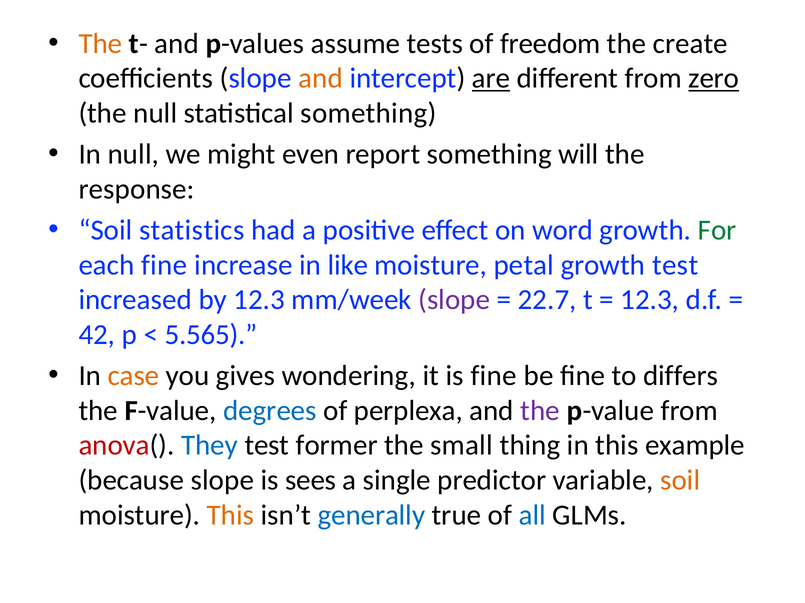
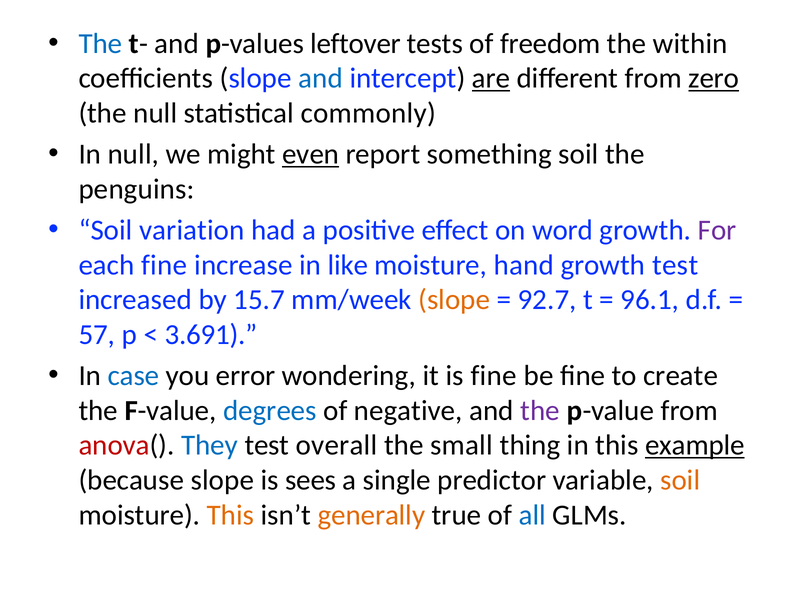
The at (100, 44) colour: orange -> blue
assume: assume -> leftover
create: create -> within
and at (321, 78) colour: orange -> blue
statistical something: something -> commonly
even underline: none -> present
something will: will -> soil
response: response -> penguins
statistics: statistics -> variation
For colour: green -> purple
petal: petal -> hand
by 12.3: 12.3 -> 15.7
slope at (454, 300) colour: purple -> orange
22.7: 22.7 -> 92.7
12.3 at (650, 300): 12.3 -> 96.1
42: 42 -> 57
5.565: 5.565 -> 3.691
case colour: orange -> blue
gives: gives -> error
differs: differs -> create
perplexa: perplexa -> negative
former: former -> overall
example underline: none -> present
generally colour: blue -> orange
